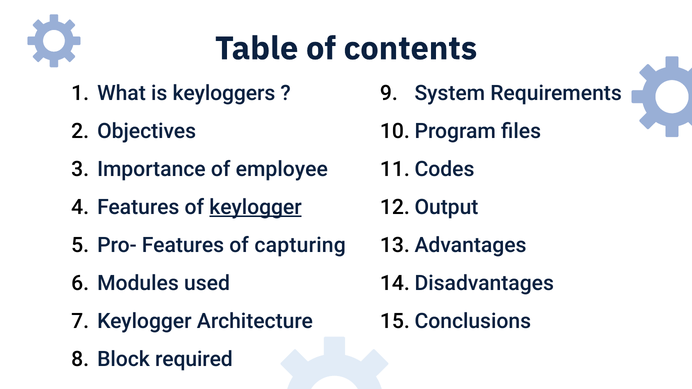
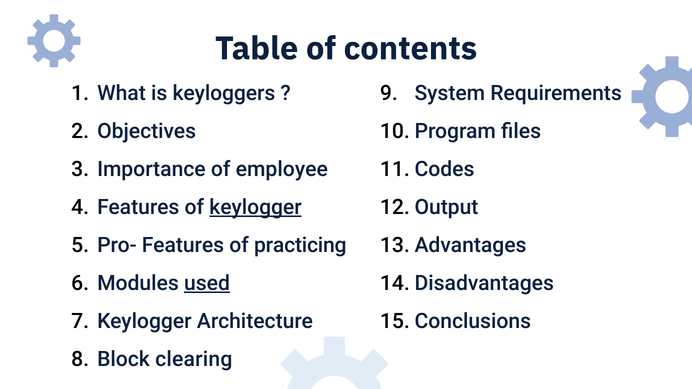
capturing: capturing -> practicing
used underline: none -> present
required: required -> clearing
